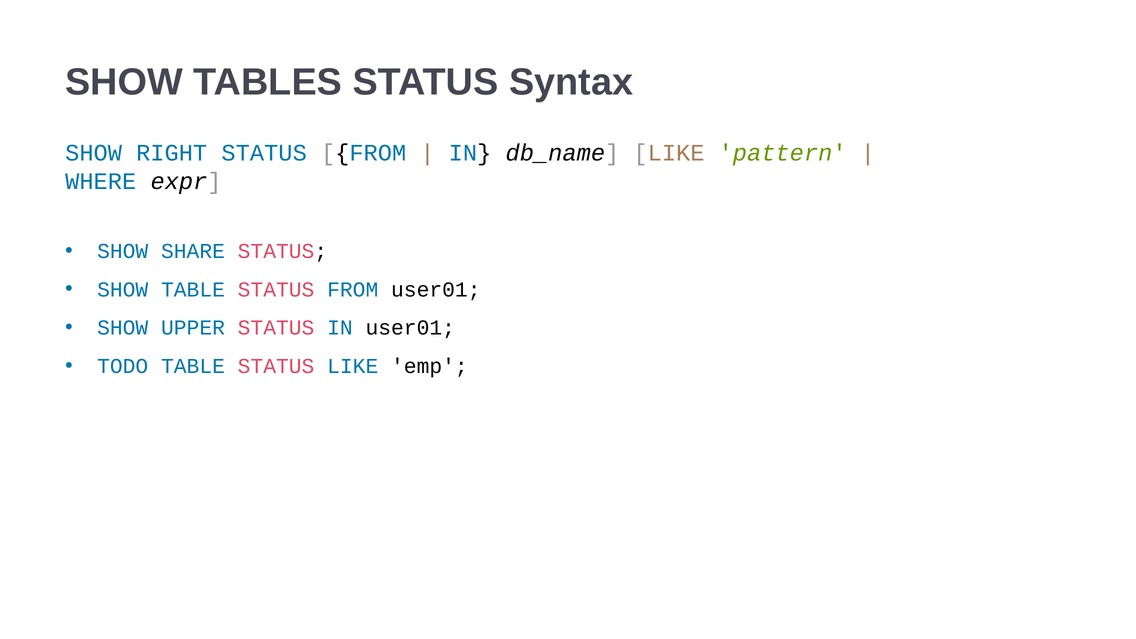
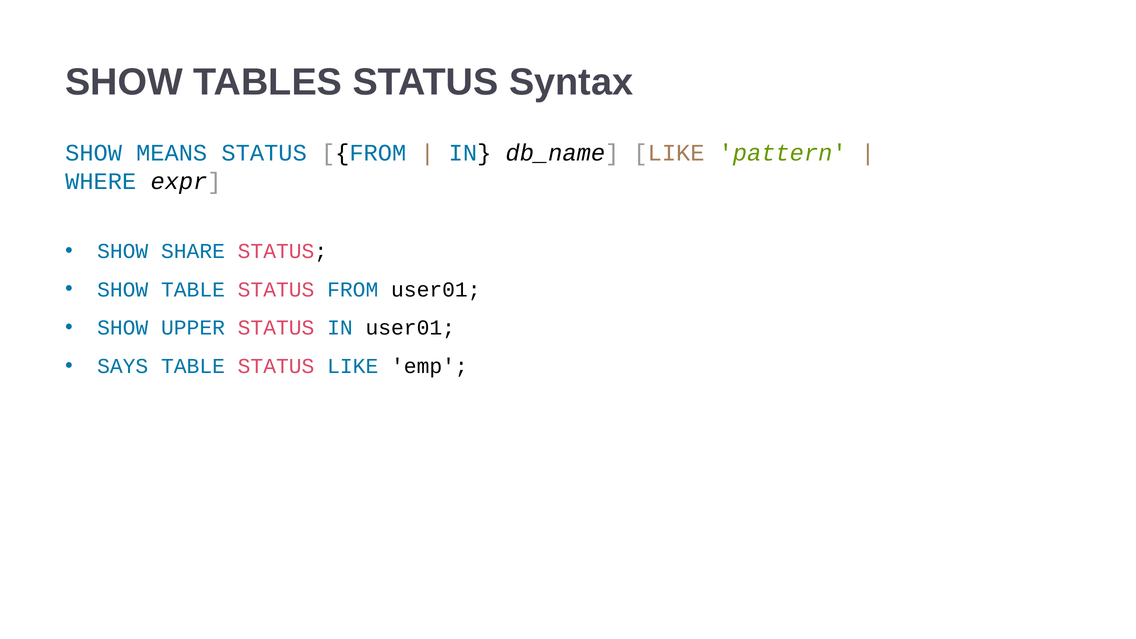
RIGHT: RIGHT -> MEANS
TODO: TODO -> SAYS
